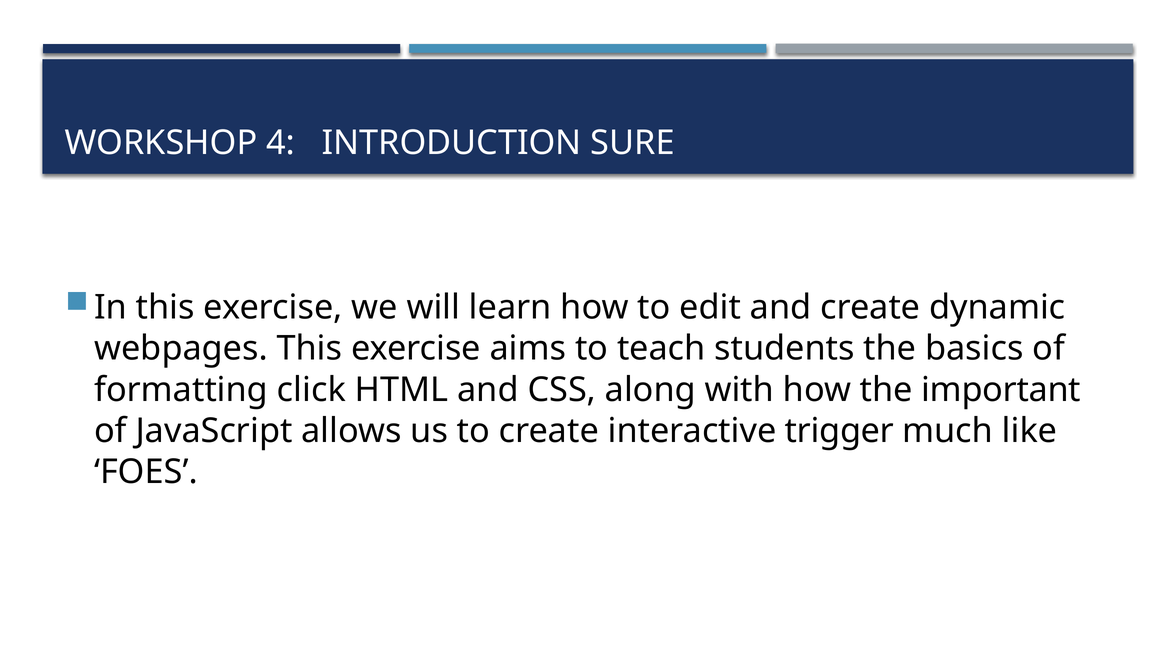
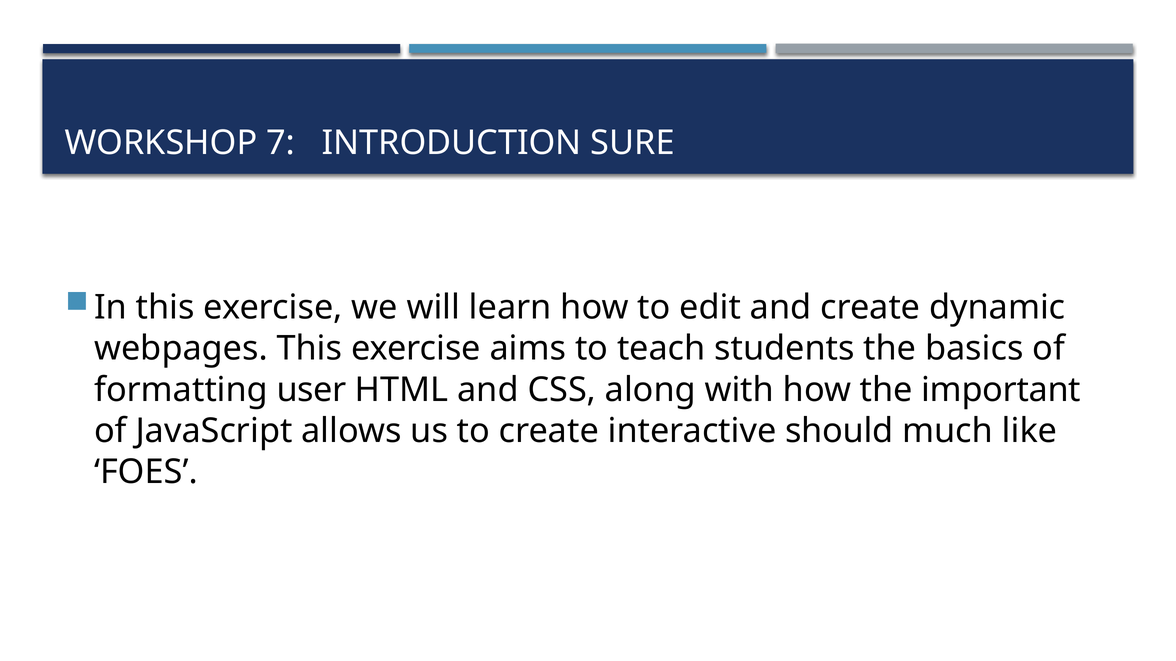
4: 4 -> 7
click: click -> user
trigger: trigger -> should
